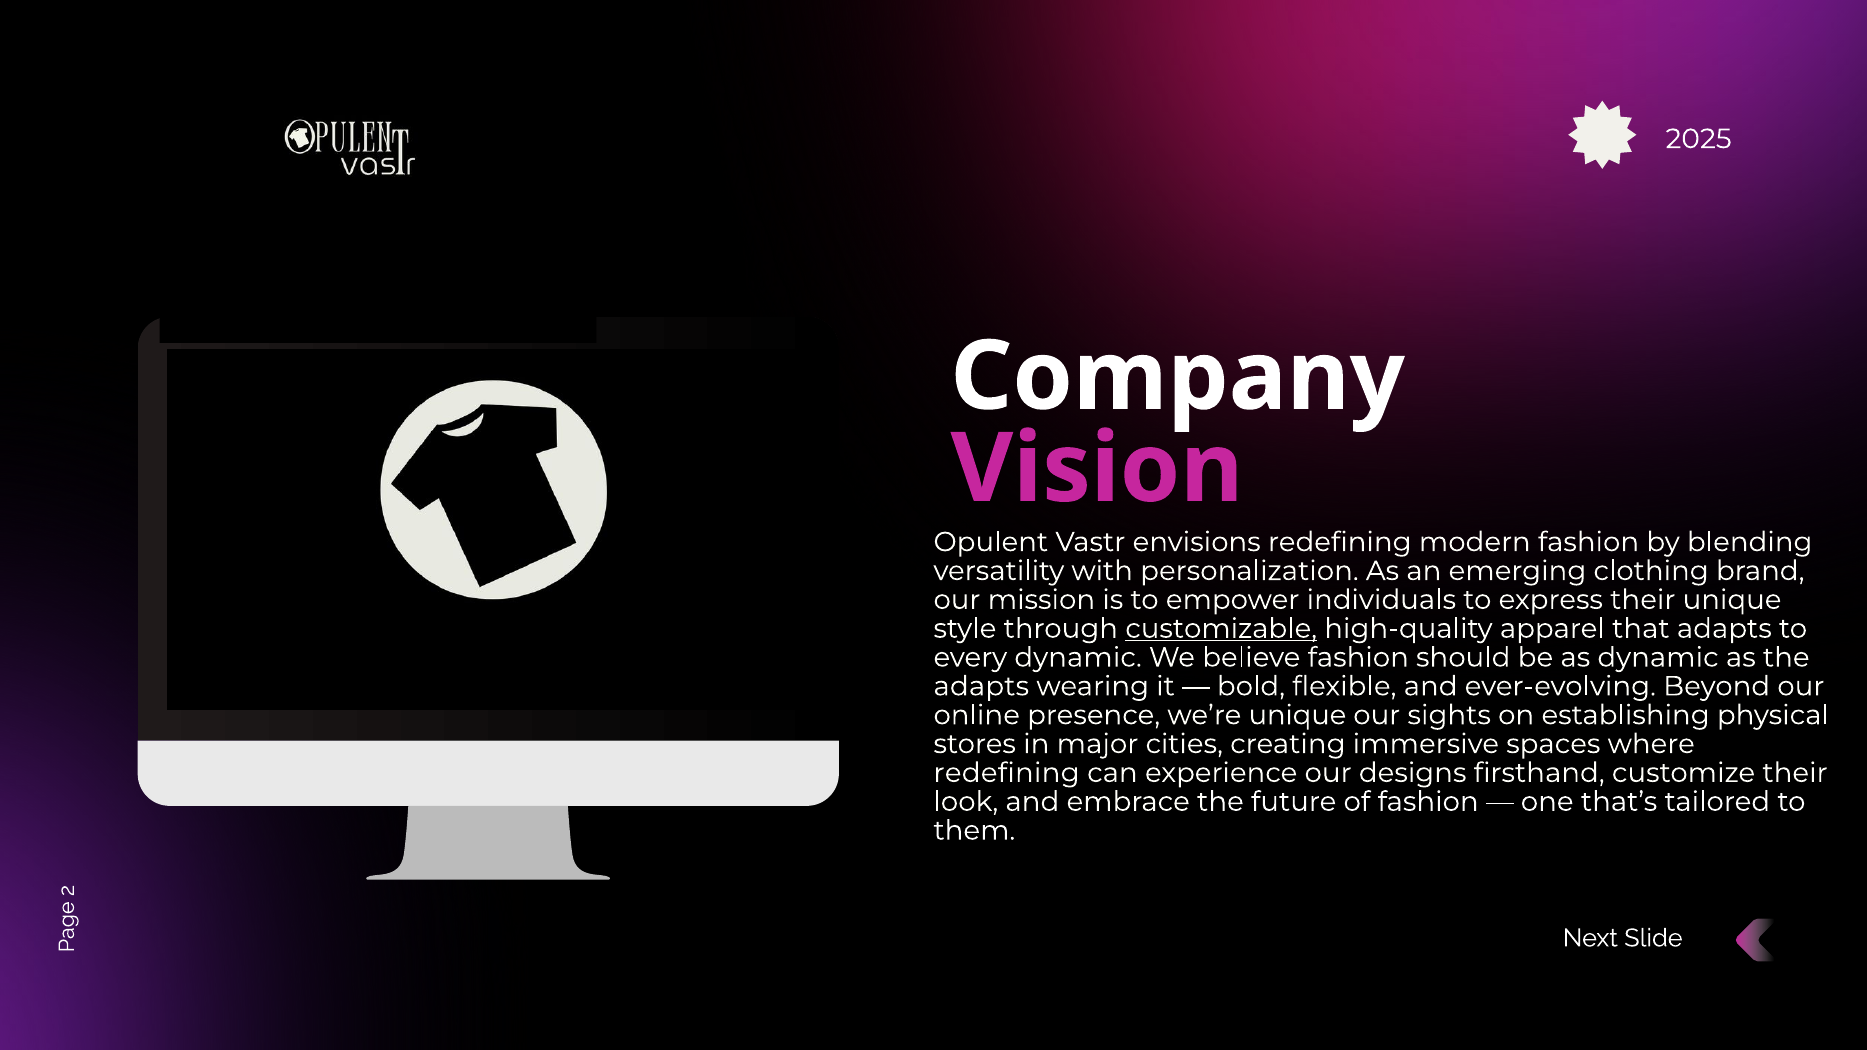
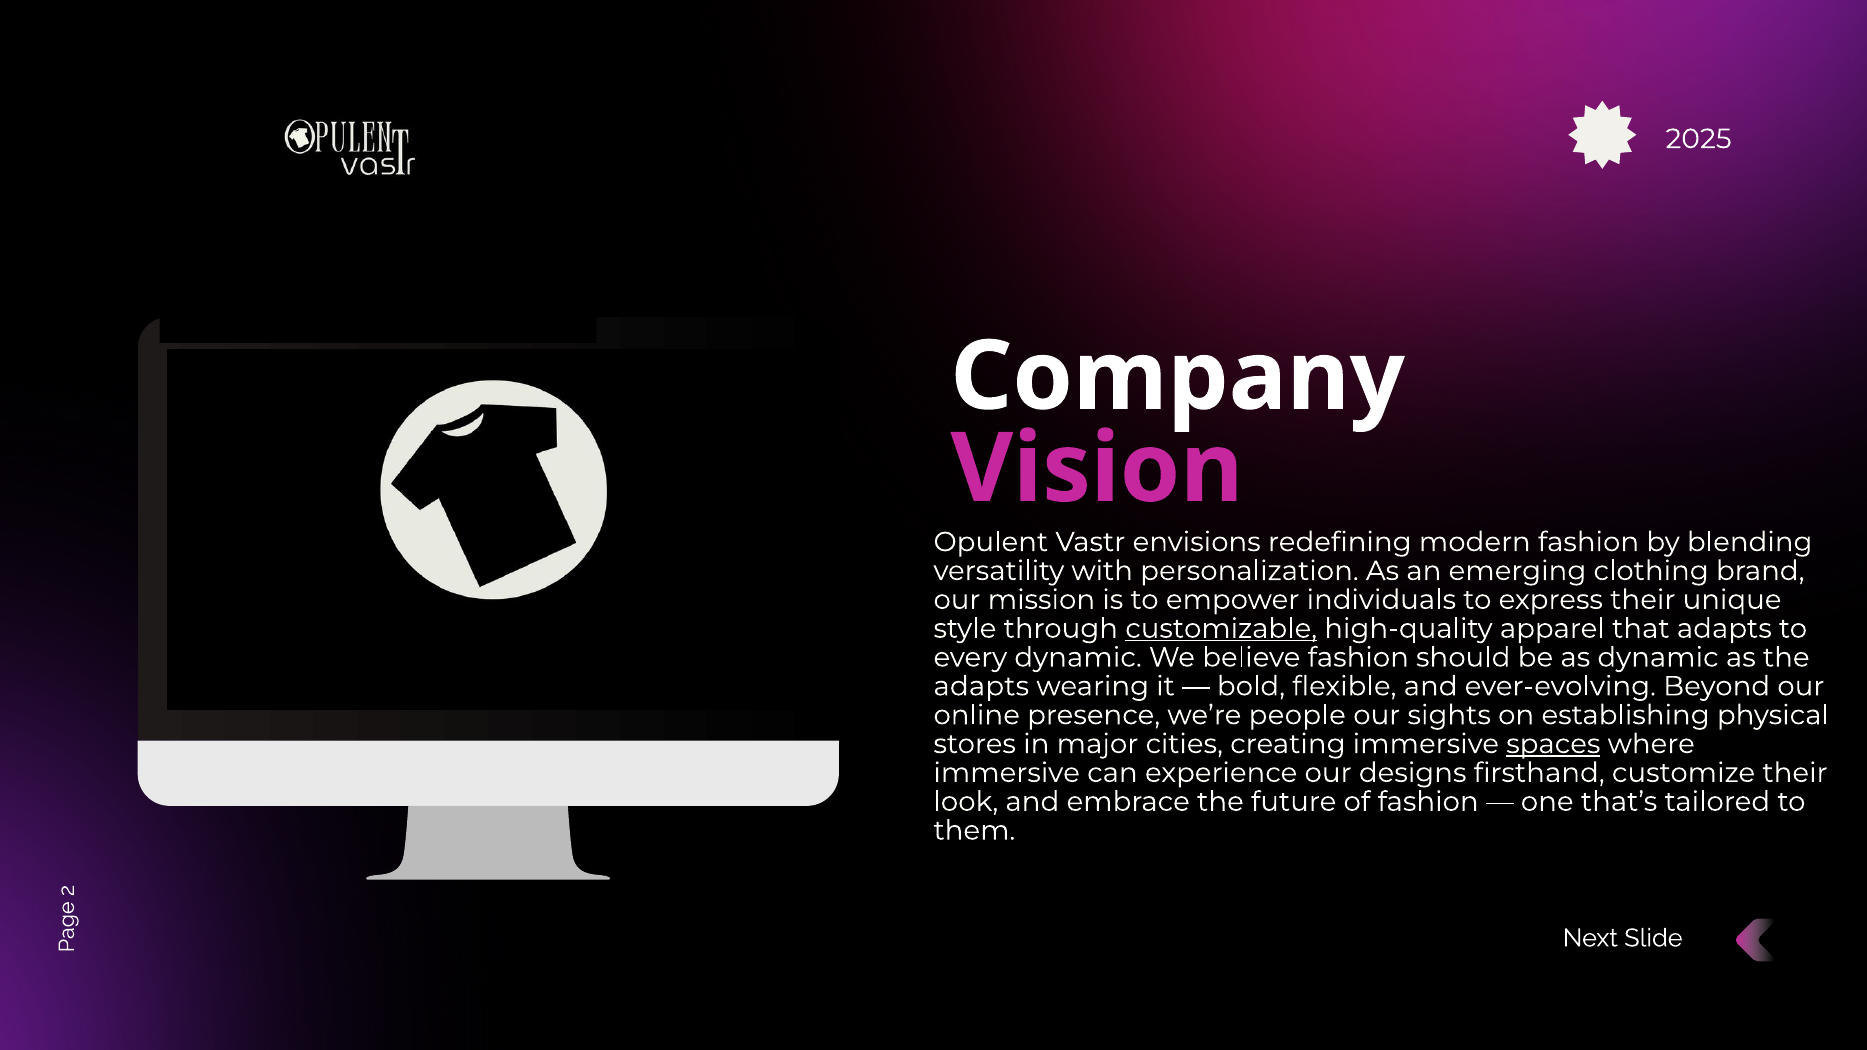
we’re unique: unique -> people
spaces underline: none -> present
redefining at (1007, 773): redefining -> immersive
